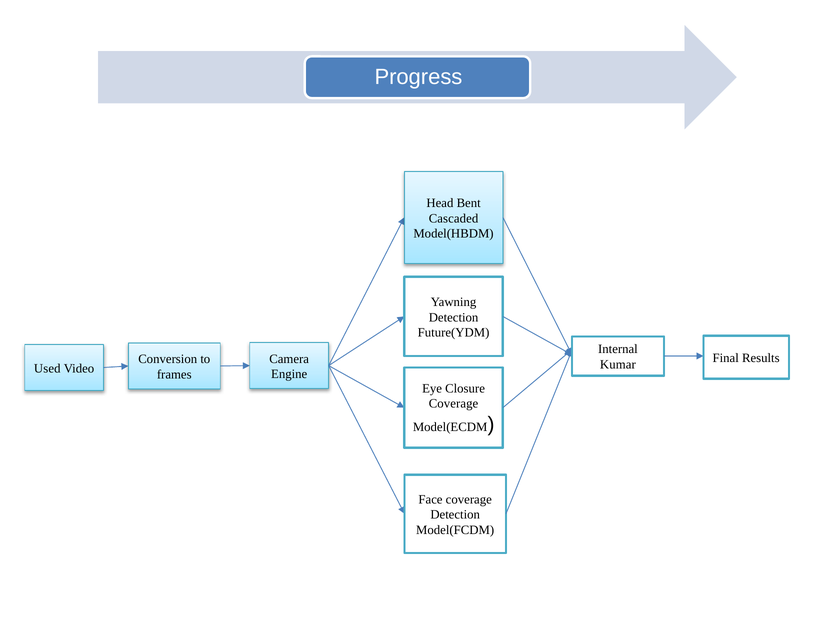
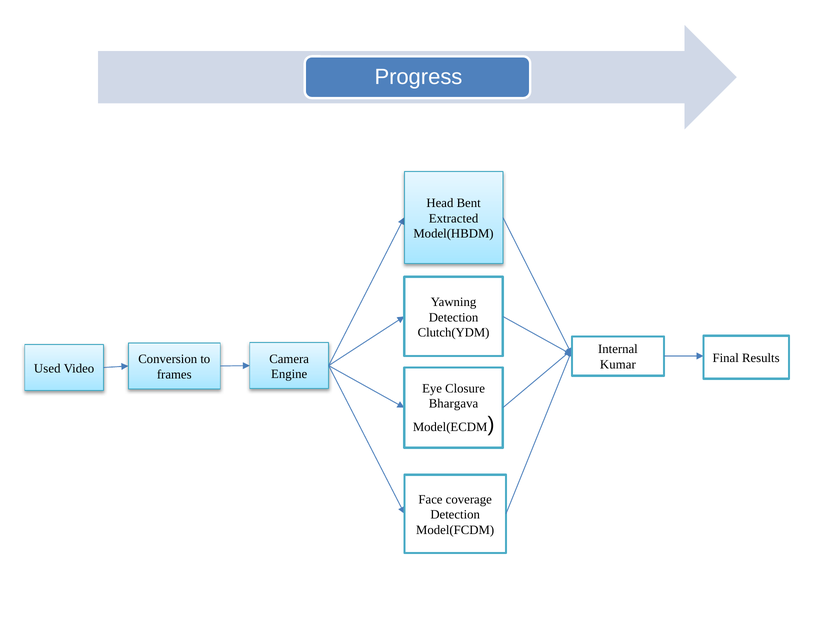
Cascaded: Cascaded -> Extracted
Future(YDM: Future(YDM -> Clutch(YDM
Coverage at (454, 404): Coverage -> Bhargava
